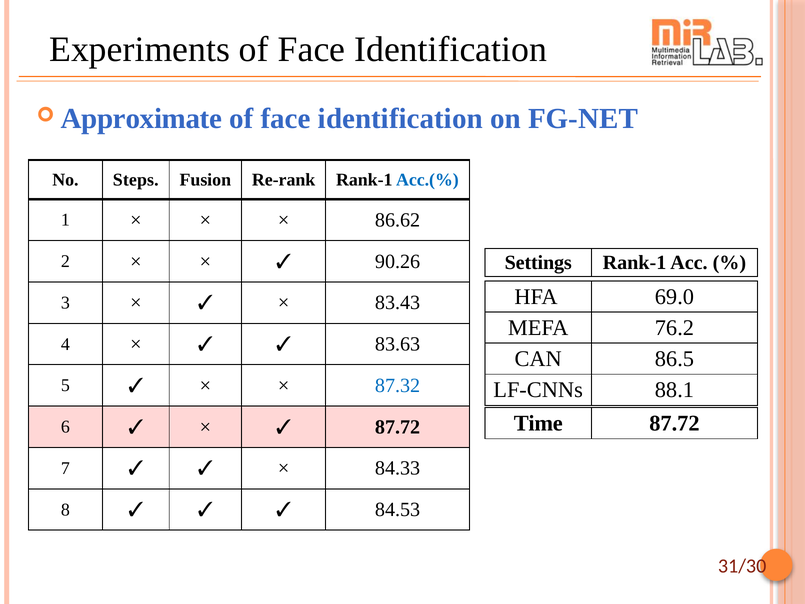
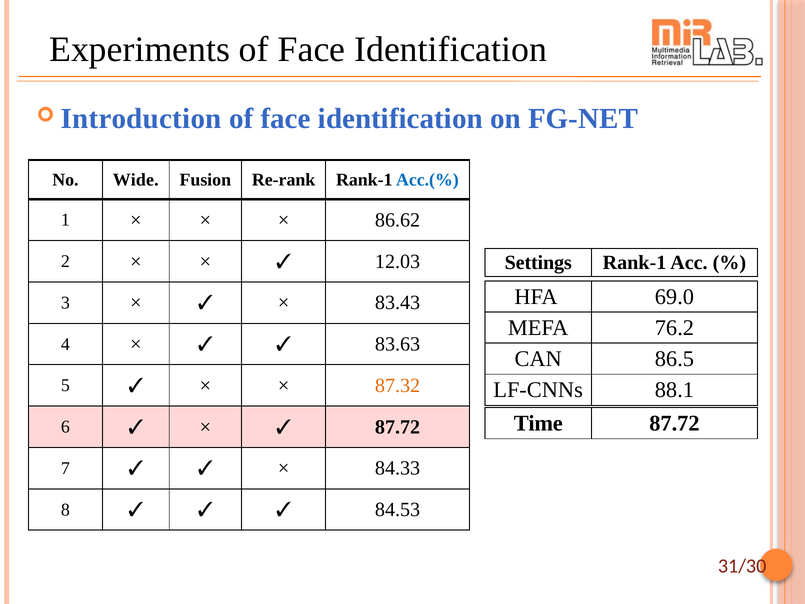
Approximate: Approximate -> Introduction
Steps: Steps -> Wide
90.26: 90.26 -> 12.03
87.32 colour: blue -> orange
